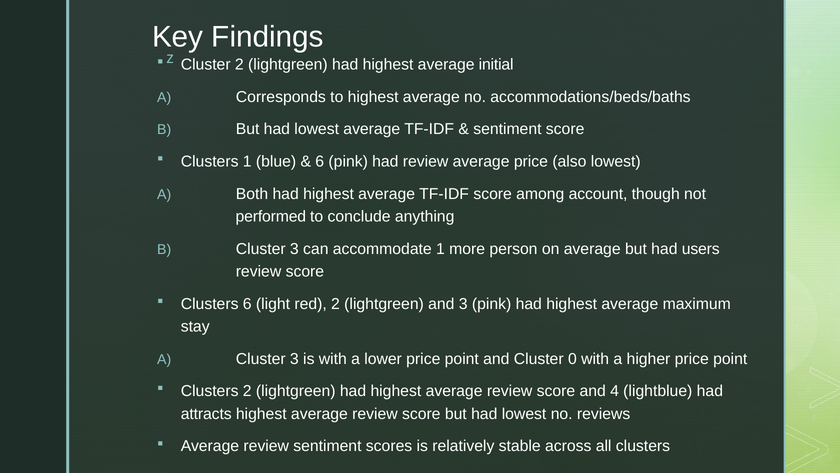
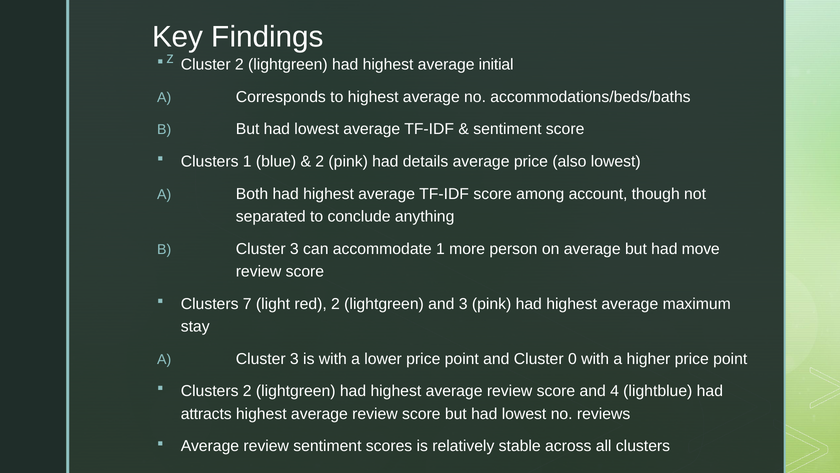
6 at (320, 161): 6 -> 2
had review: review -> details
performed: performed -> separated
users: users -> move
Clusters 6: 6 -> 7
